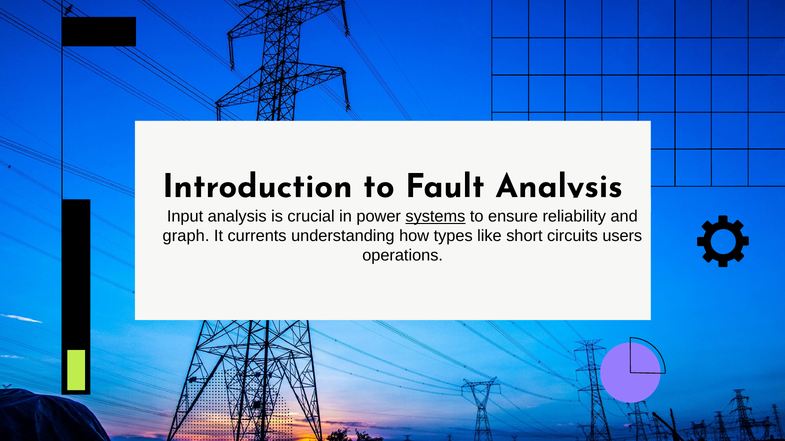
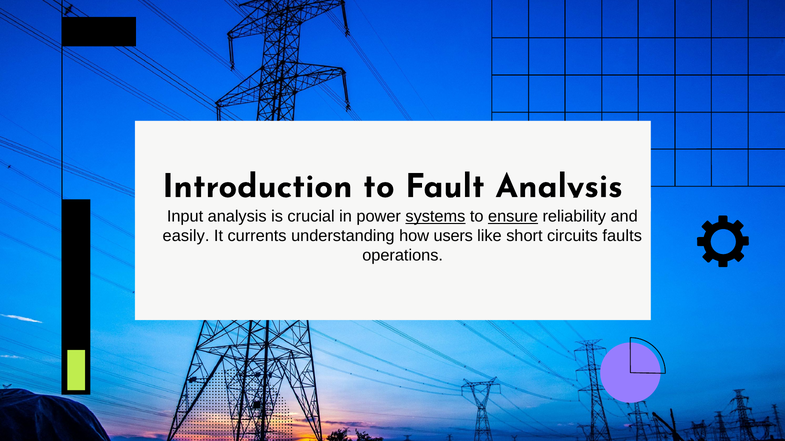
ensure underline: none -> present
graph: graph -> easily
types: types -> users
users: users -> faults
